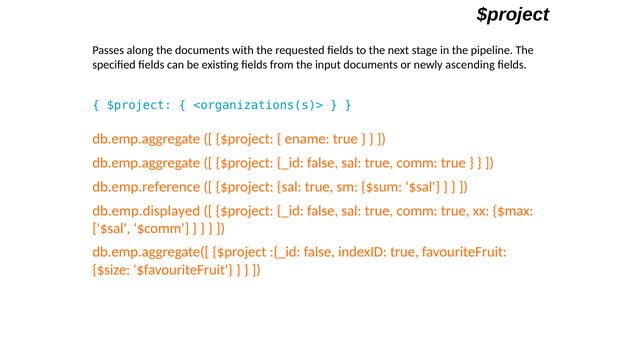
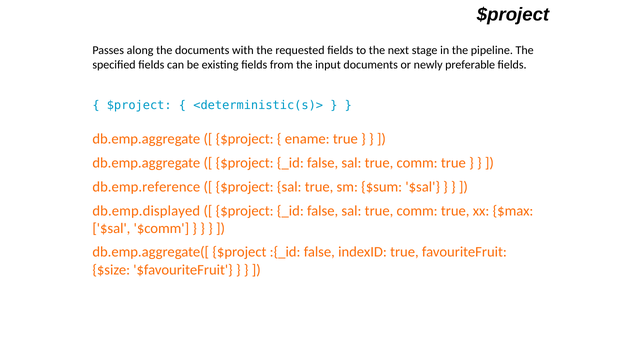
ascending: ascending -> preferable
<organizations(s)>: <organizations(s)> -> <deterministic(s)>
